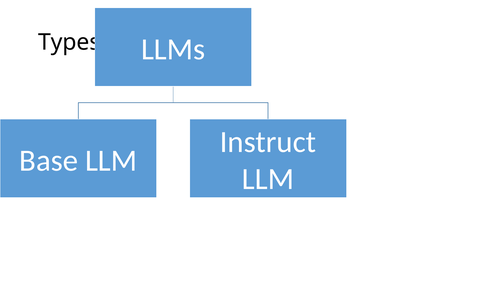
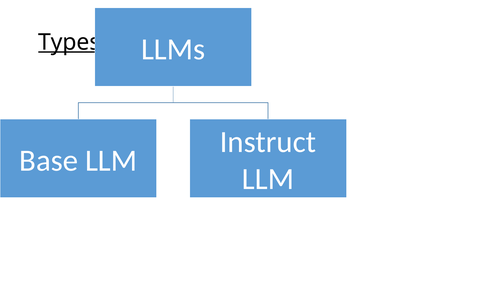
Types underline: none -> present
